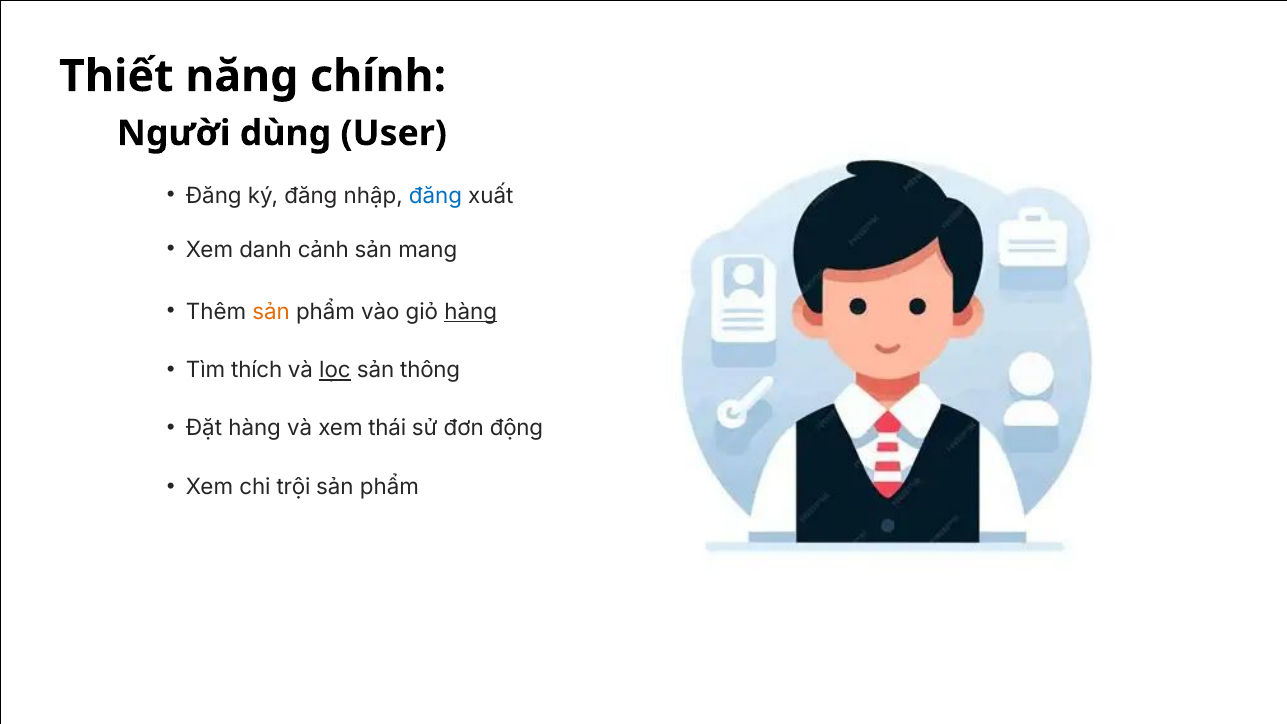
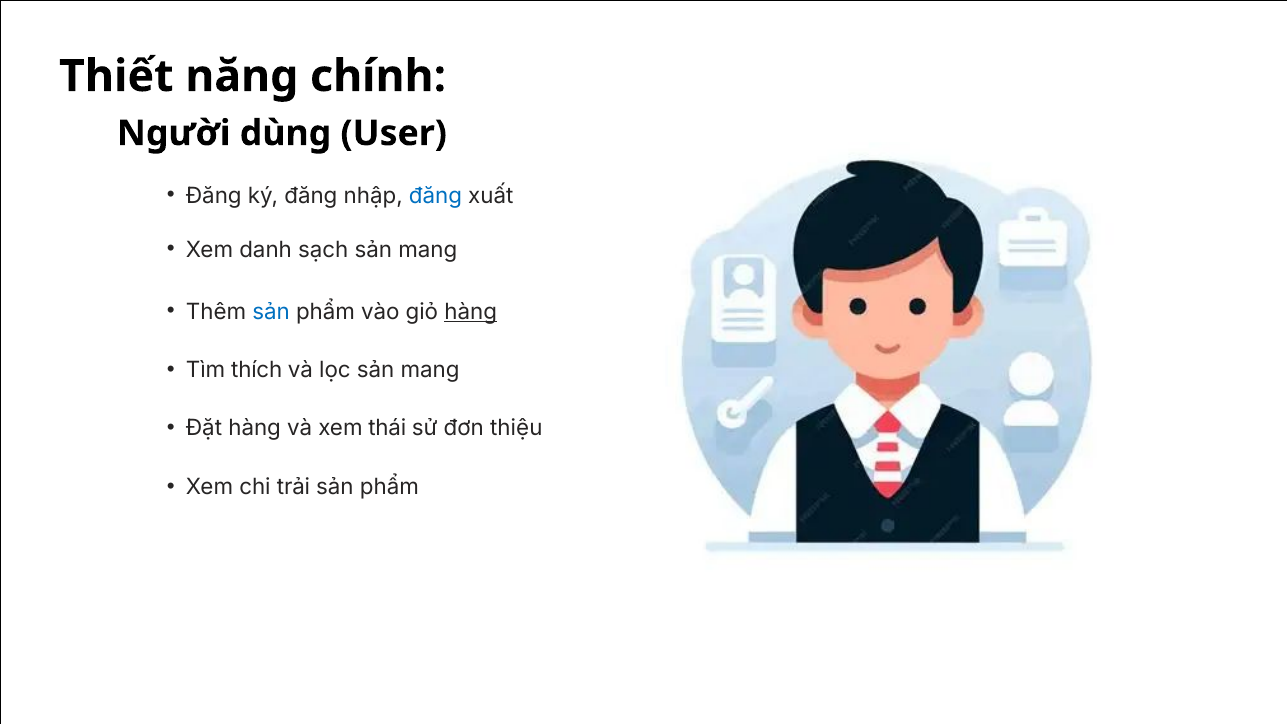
cảnh: cảnh -> sạch
sản at (271, 312) colour: orange -> blue
lọc underline: present -> none
thông at (430, 370): thông -> mang
động: động -> thiệu
trội: trội -> trải
